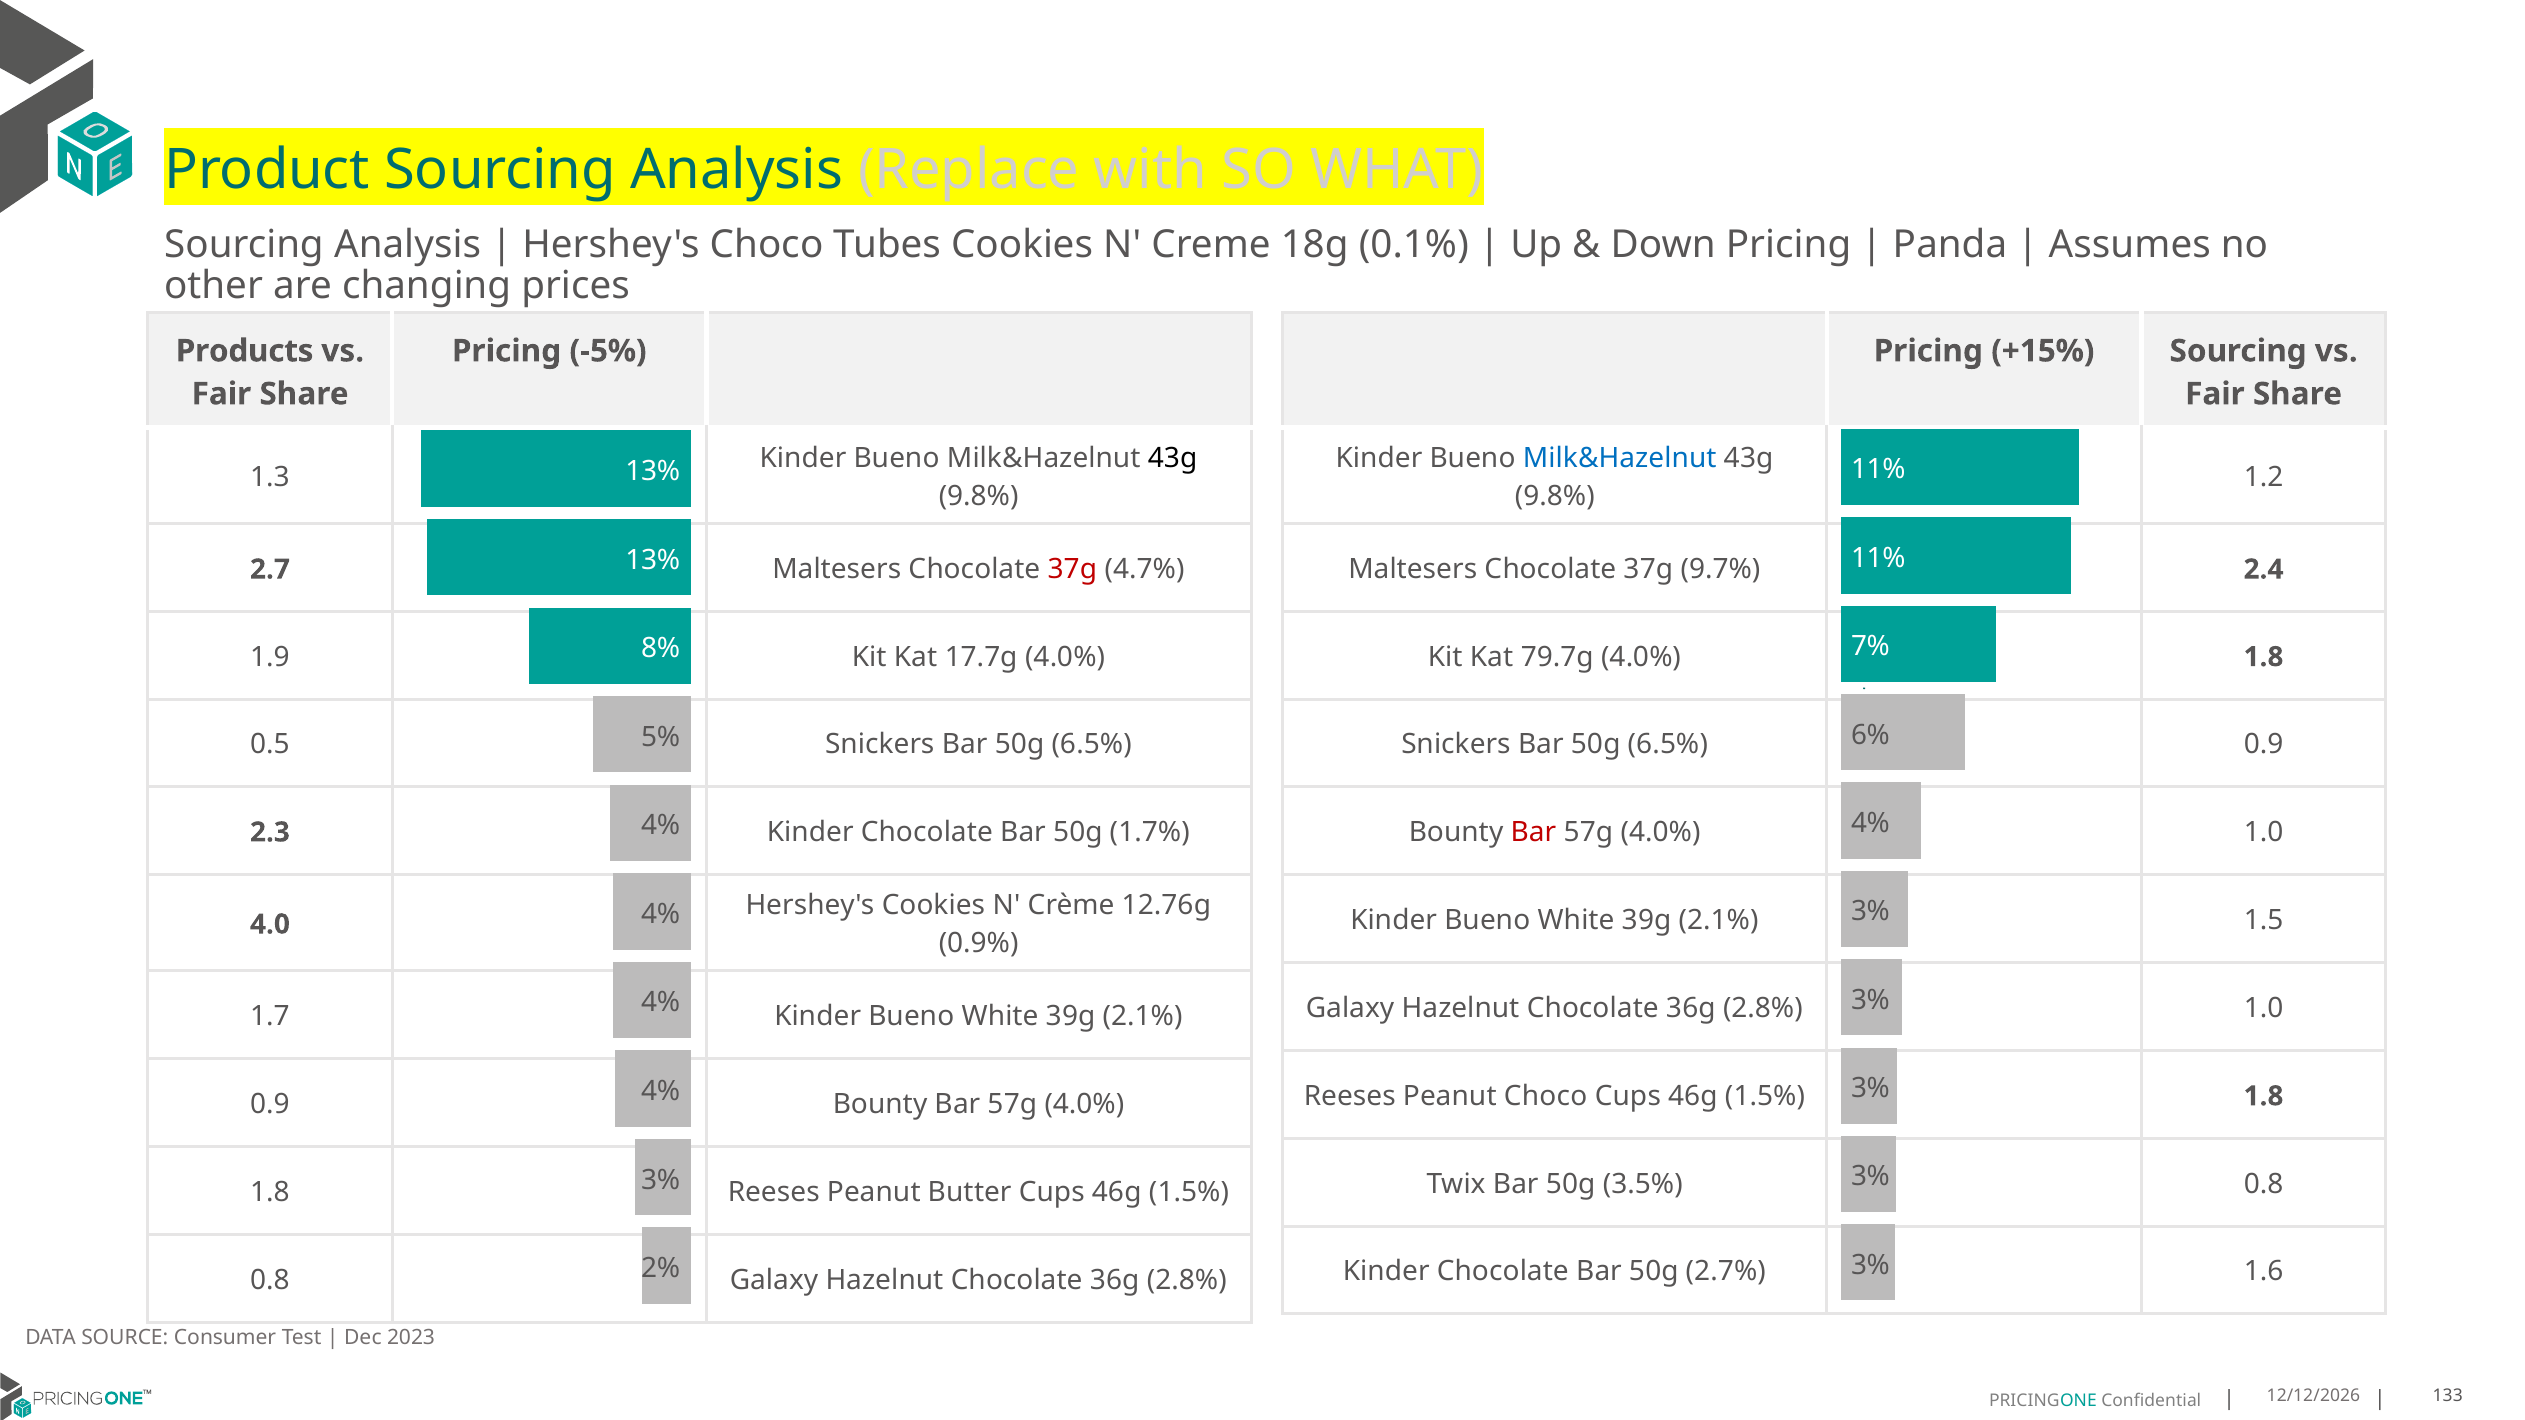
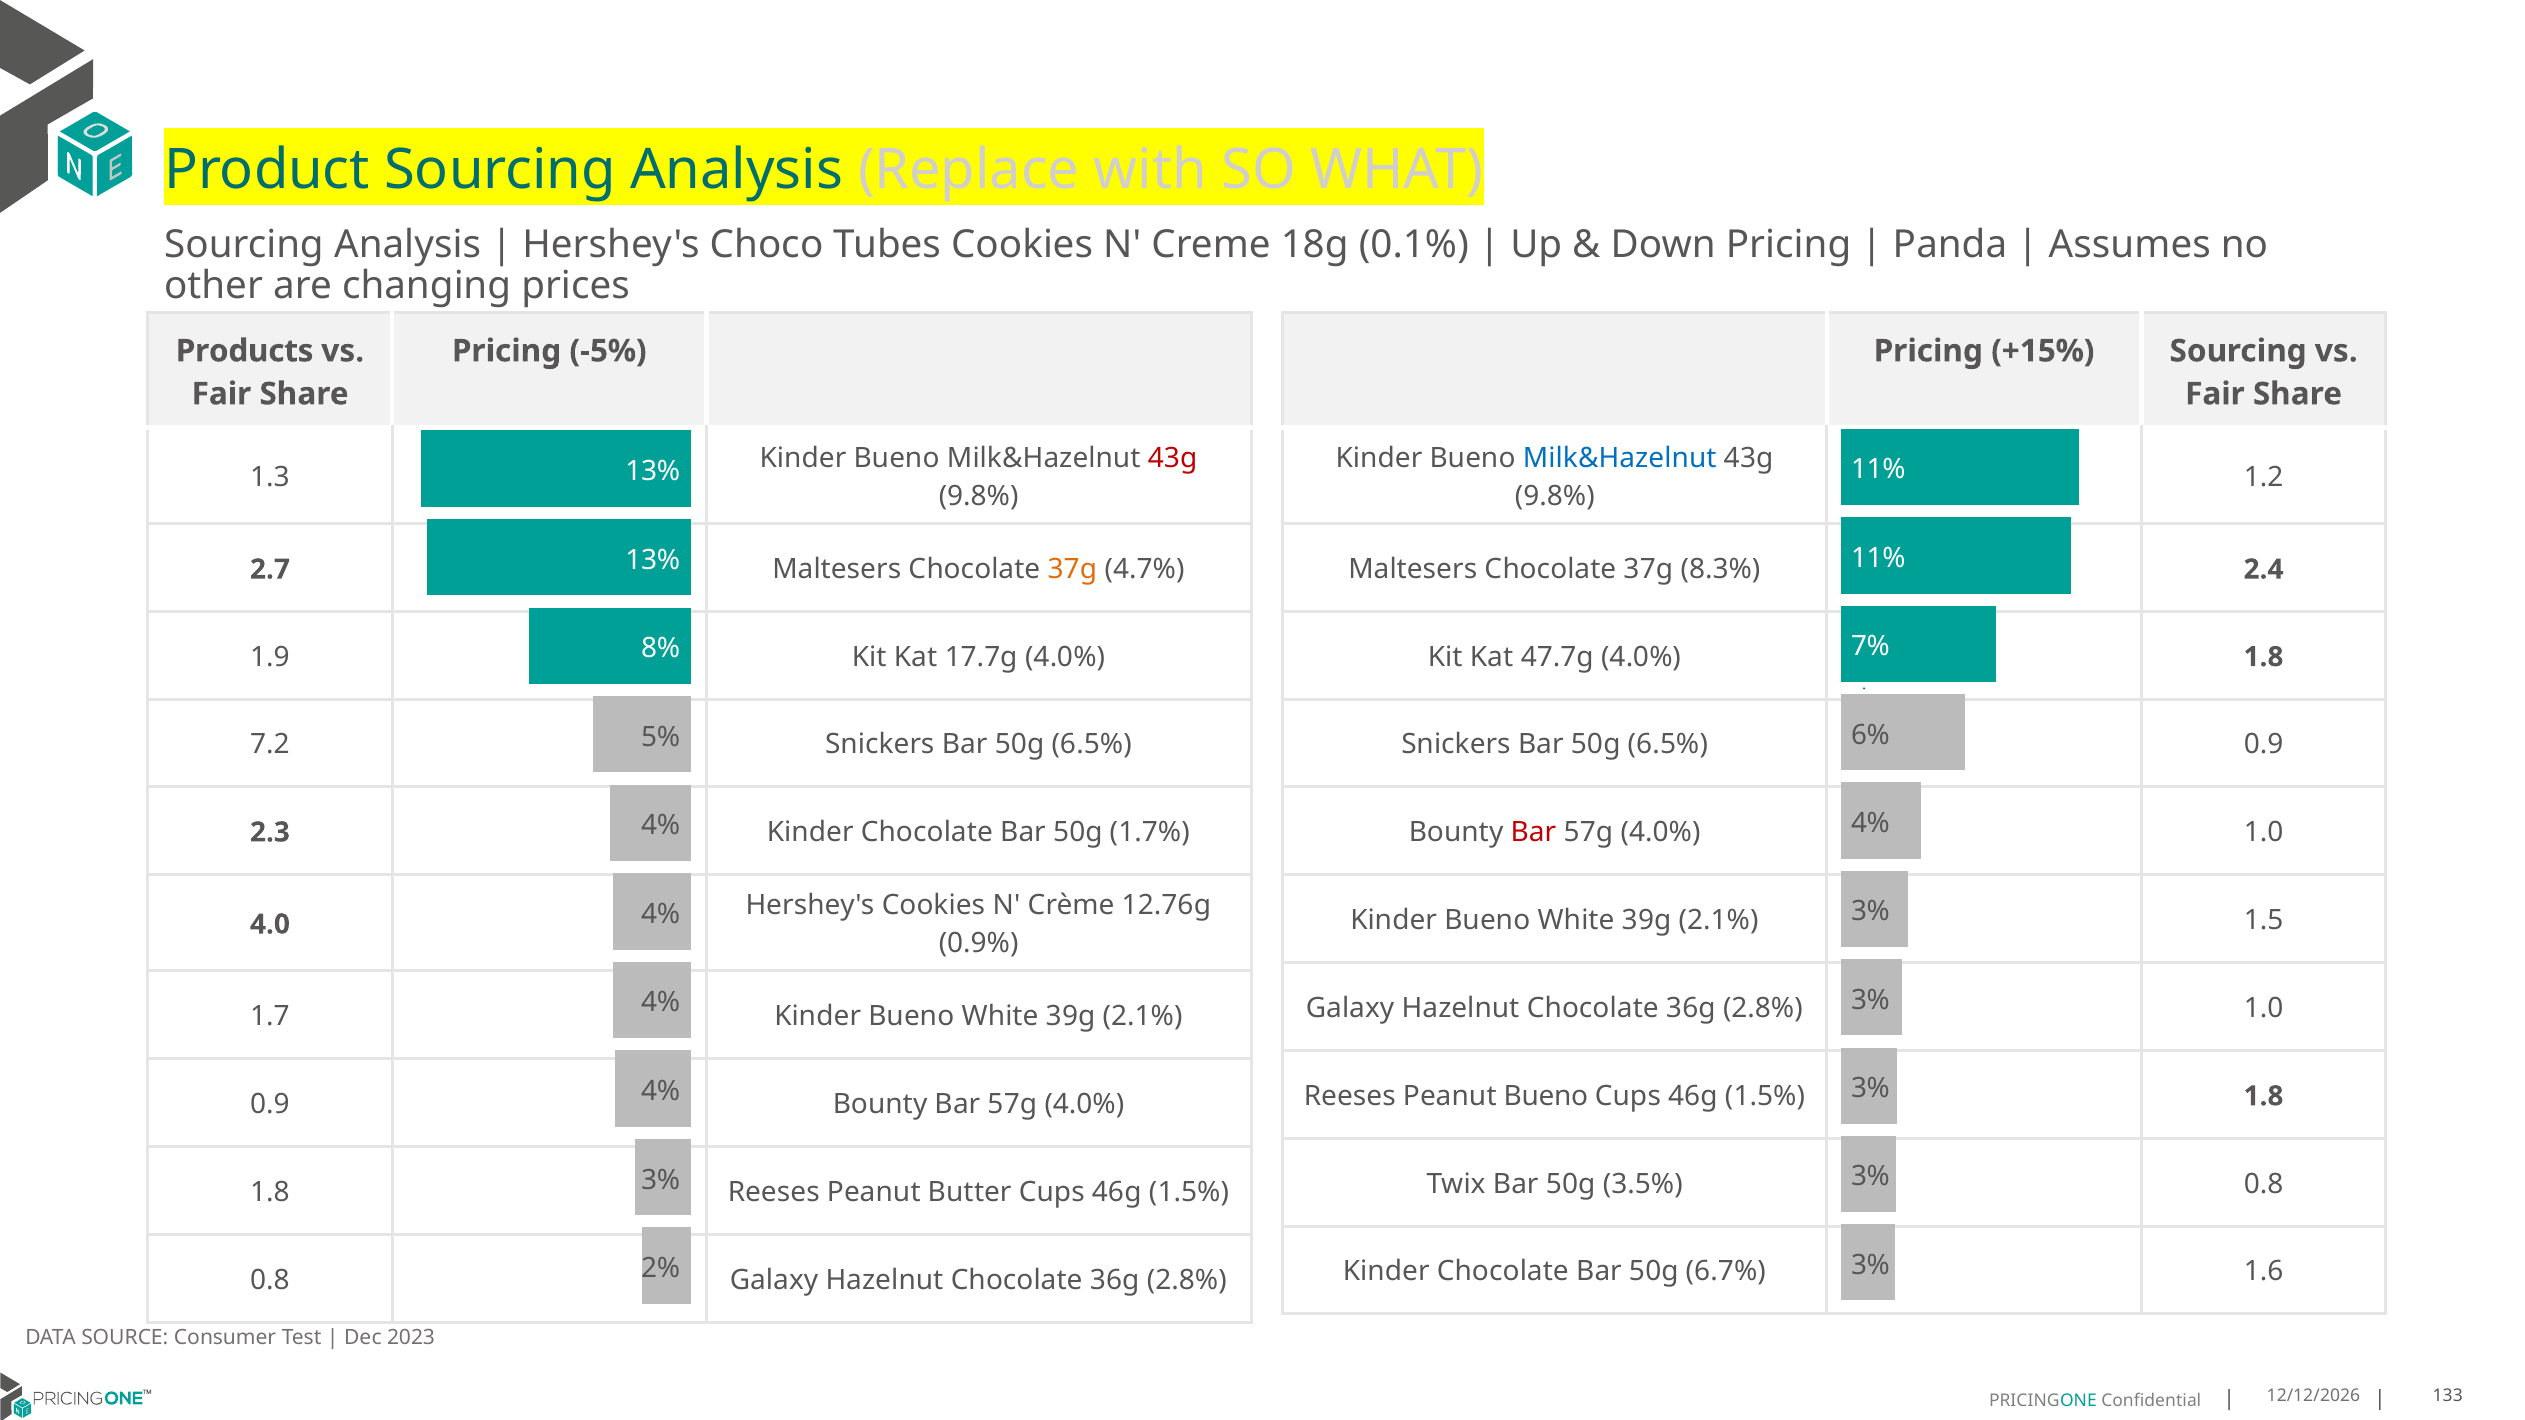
43g at (1173, 458) colour: black -> red
9.7%: 9.7% -> 8.3%
37g at (1072, 569) colour: red -> orange
79.7g: 79.7g -> 47.7g
0.5: 0.5 -> 7.2
Peanut Choco: Choco -> Bueno
2.7%: 2.7% -> 6.7%
